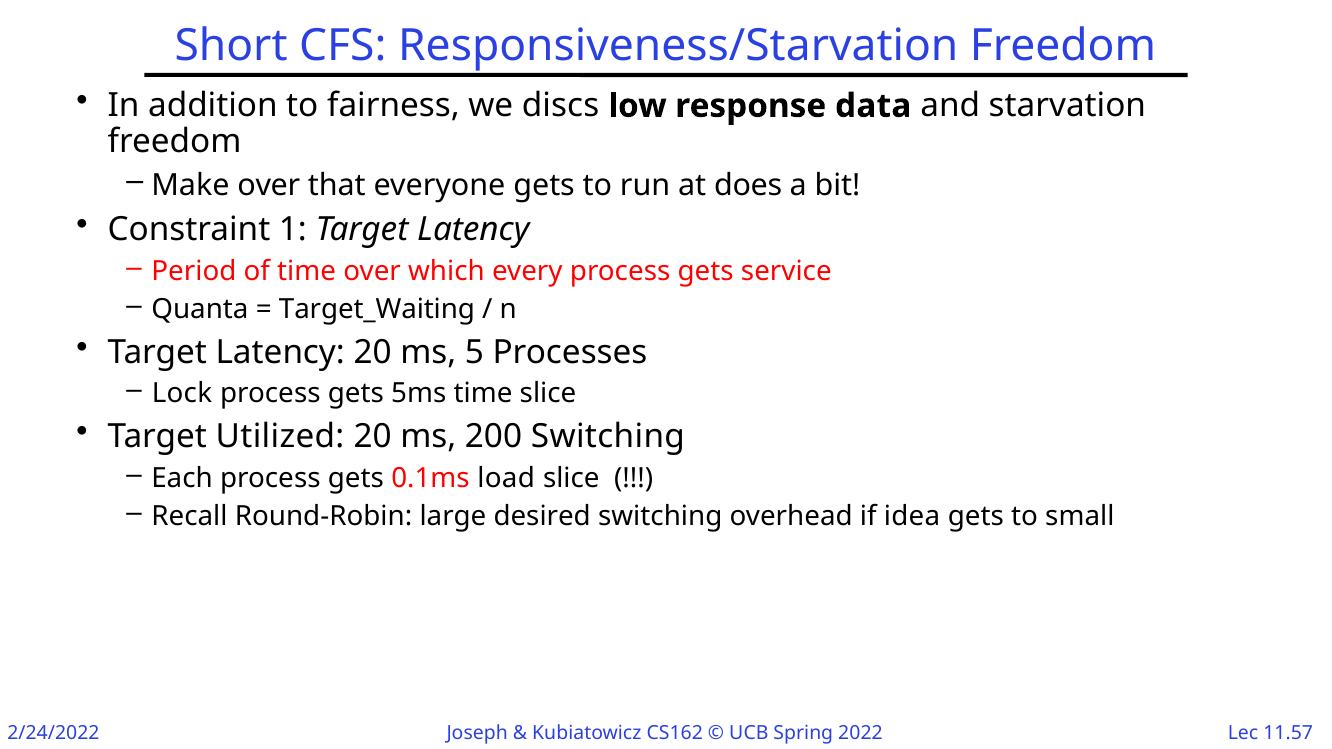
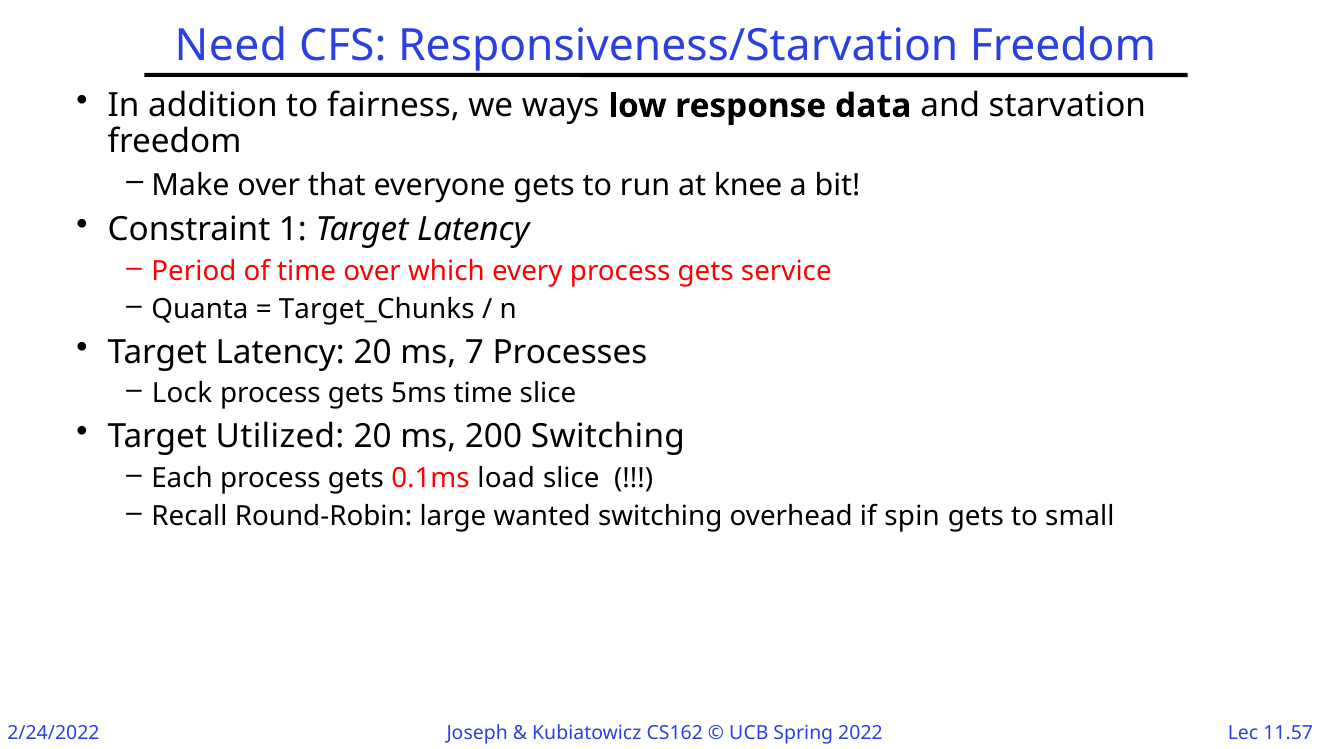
Short: Short -> Need
discs: discs -> ways
does: does -> knee
Target_Waiting: Target_Waiting -> Target_Chunks
5: 5 -> 7
desired: desired -> wanted
idea: idea -> spin
